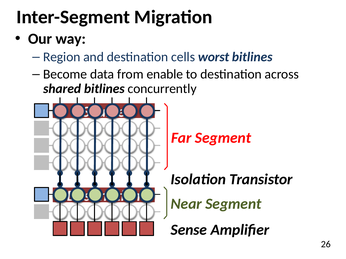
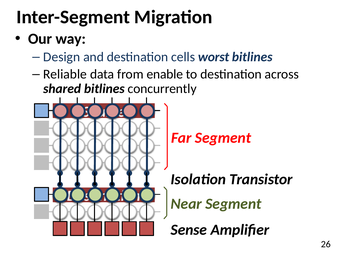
Region: Region -> Design
Become: Become -> Reliable
